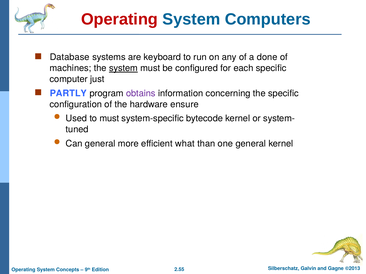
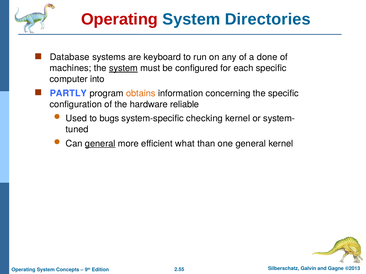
Computers: Computers -> Directories
just: just -> into
obtains colour: purple -> orange
ensure: ensure -> reliable
to must: must -> bugs
bytecode: bytecode -> checking
general at (100, 144) underline: none -> present
